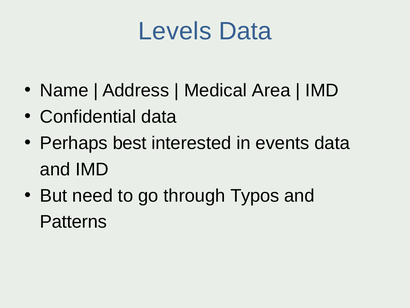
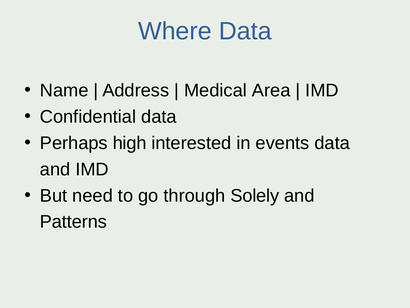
Levels: Levels -> Where
best: best -> high
Typos: Typos -> Solely
